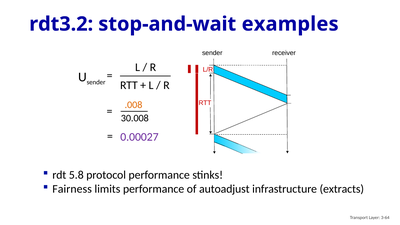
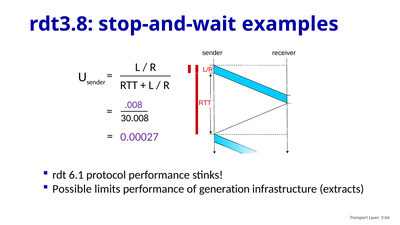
rdt3.2: rdt3.2 -> rdt3.8
.008 colour: orange -> purple
5.8: 5.8 -> 6.1
Fairness: Fairness -> Possible
autoadjust: autoadjust -> generation
